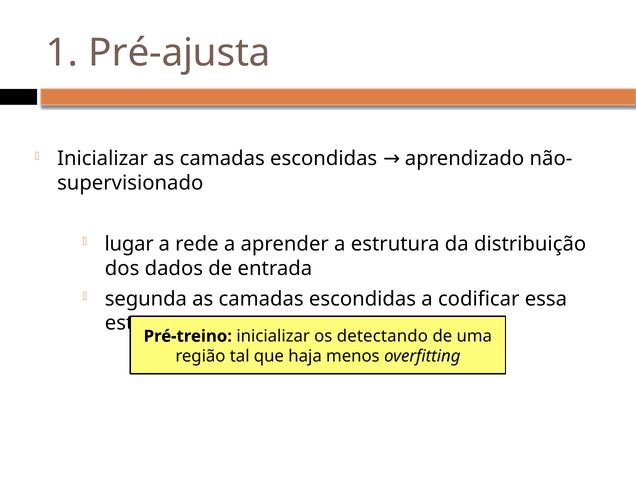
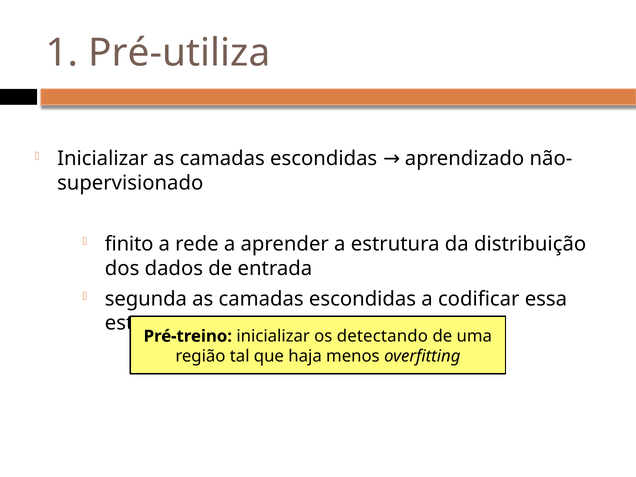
Pré-ajusta: Pré-ajusta -> Pré-utiliza
lugar: lugar -> finito
